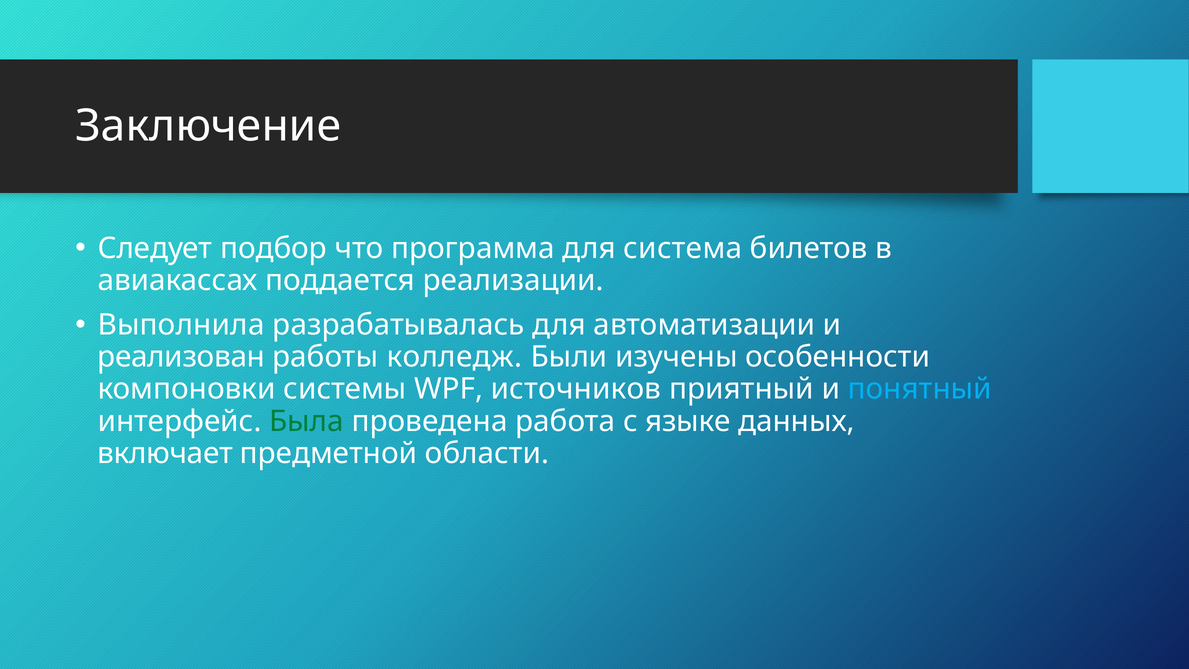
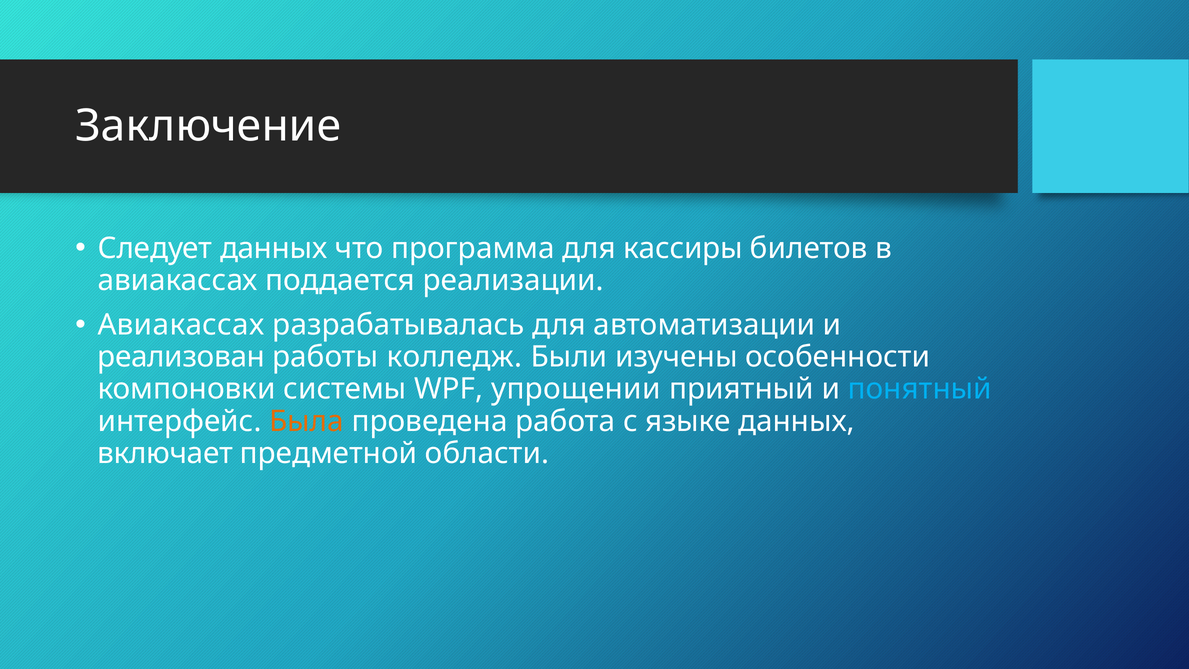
Следует подбор: подбор -> данных
система: система -> кассиры
Выполнила at (181, 325): Выполнила -> Авиакассах
источников: источников -> упрощении
Была colour: green -> orange
